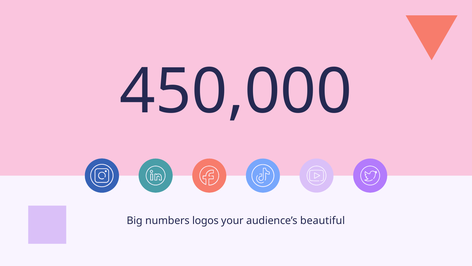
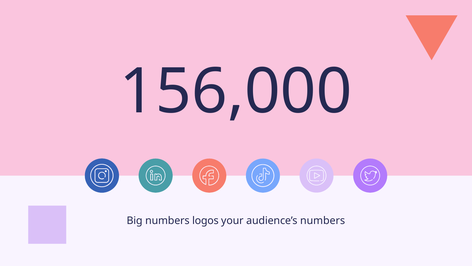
450,000: 450,000 -> 156,000
audience’s beautiful: beautiful -> numbers
